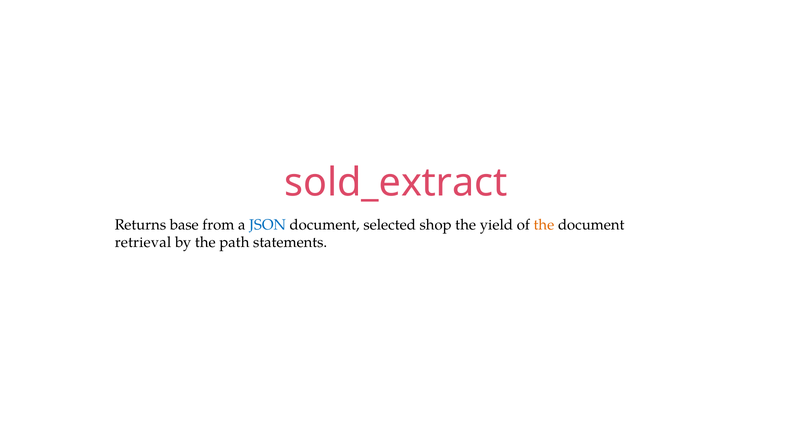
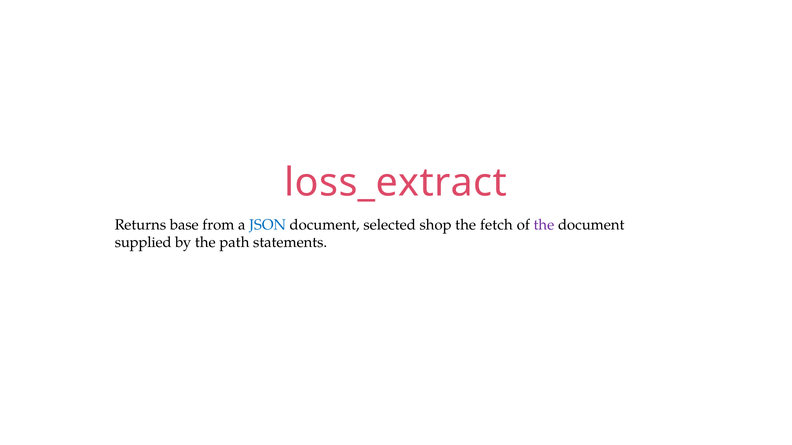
sold_extract: sold_extract -> loss_extract
yield: yield -> fetch
the at (544, 225) colour: orange -> purple
retrieval: retrieval -> supplied
